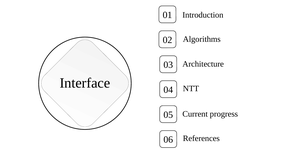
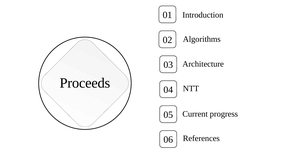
Interface: Interface -> Proceeds
